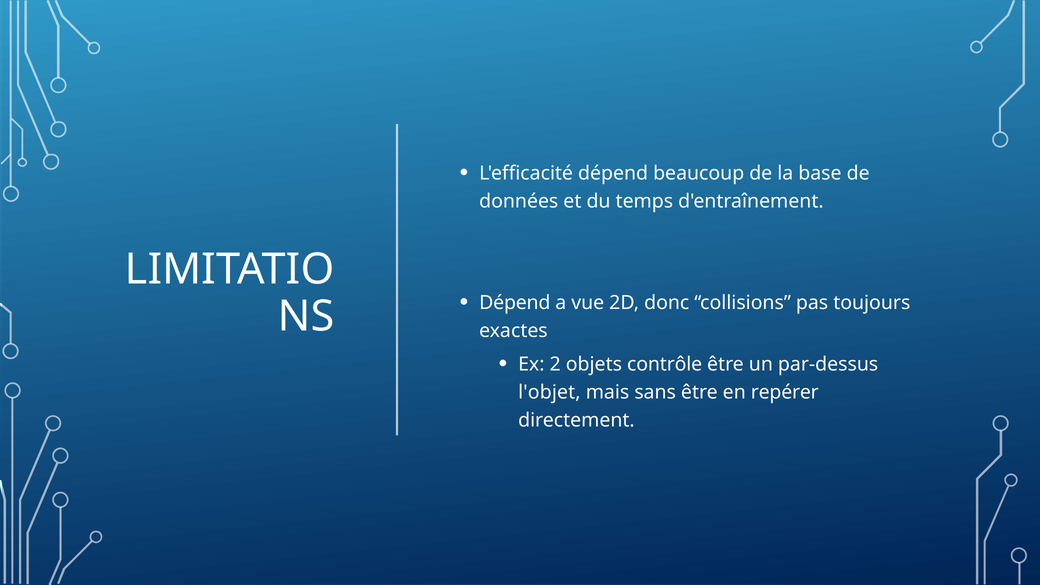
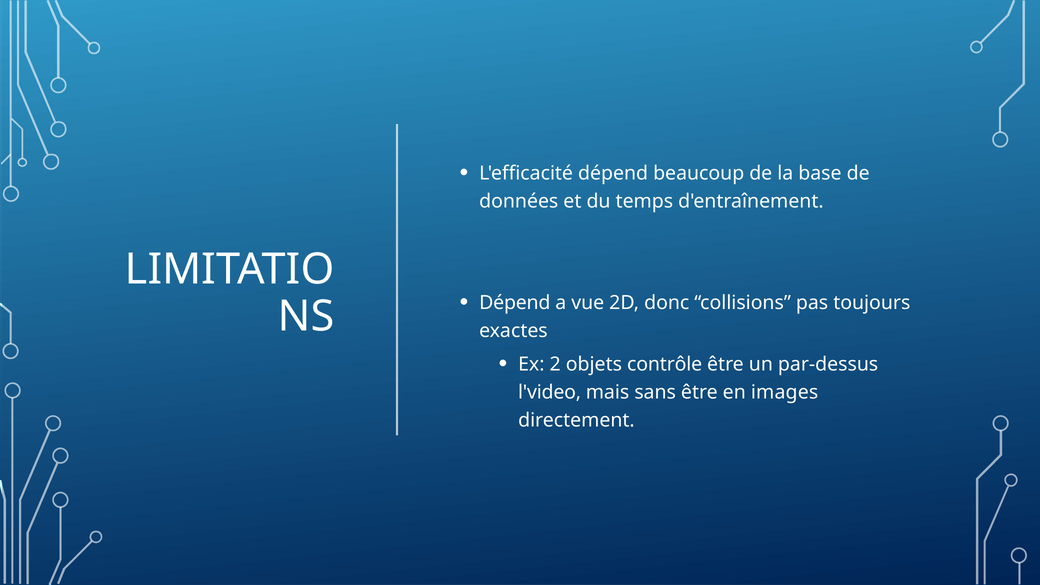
l'objet: l'objet -> l'video
repérer: repérer -> images
